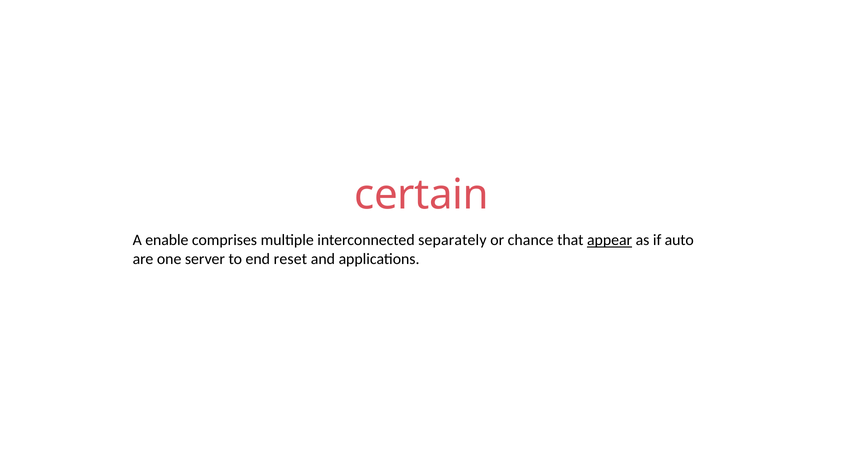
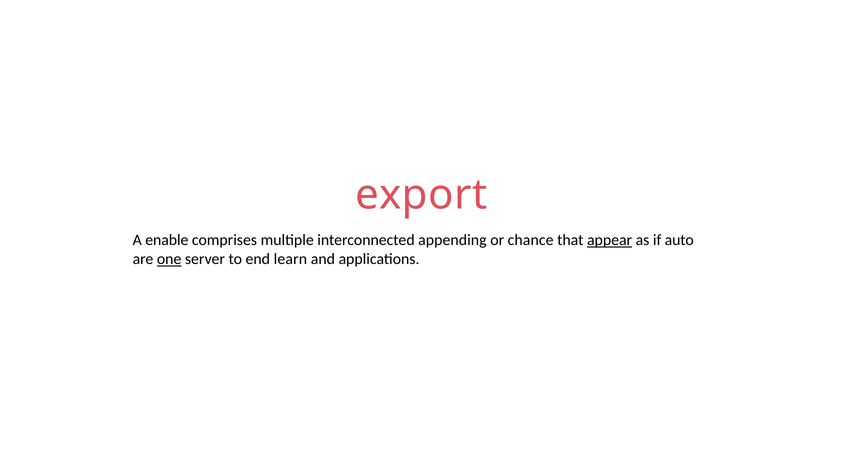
certain: certain -> export
separately: separately -> appending
one underline: none -> present
reset: reset -> learn
